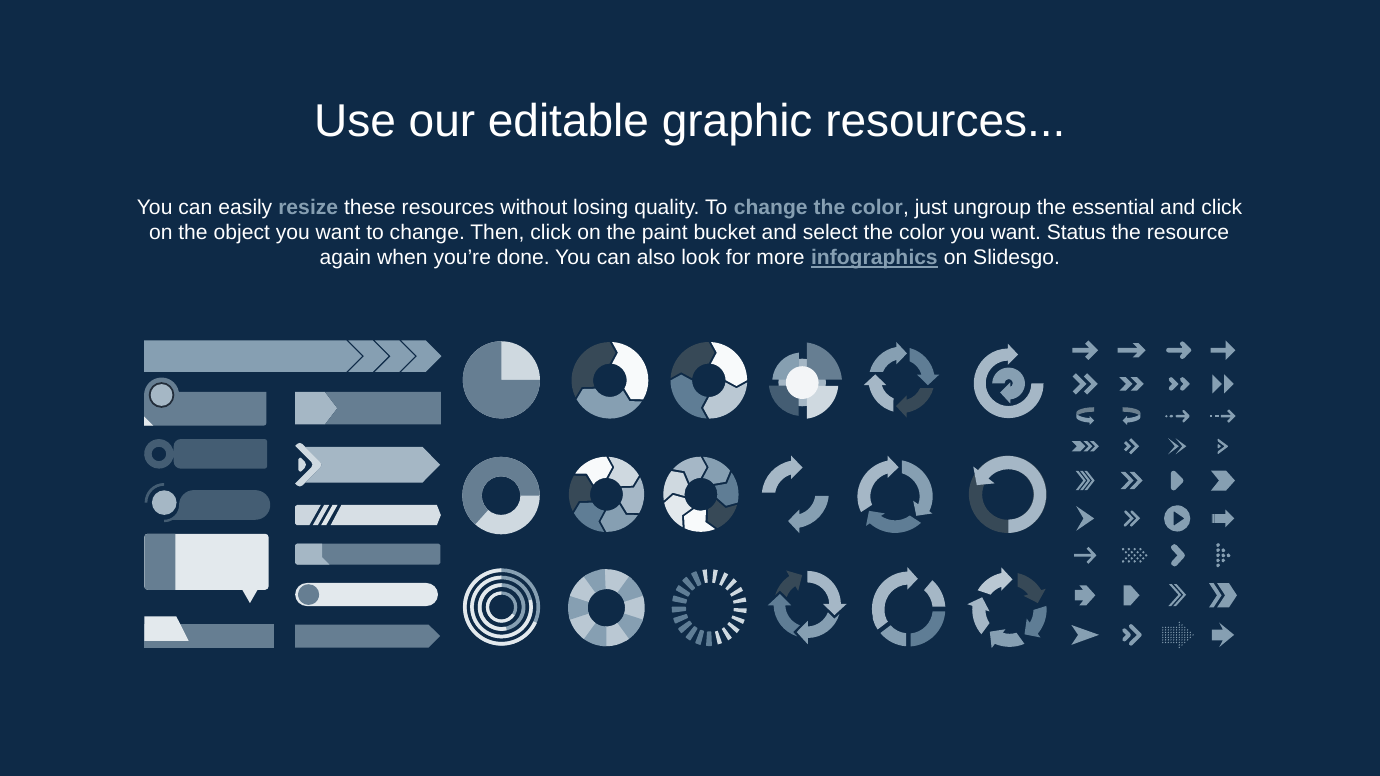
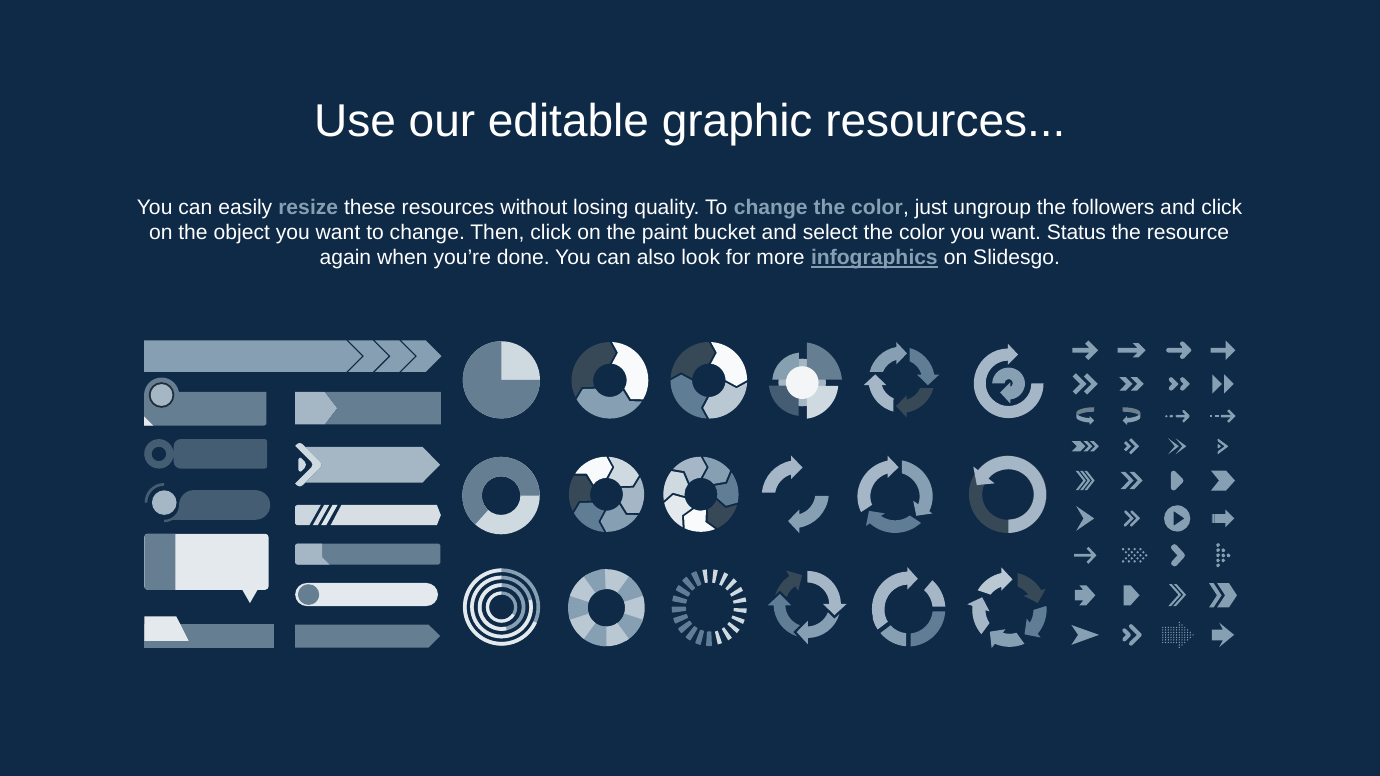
essential: essential -> followers
